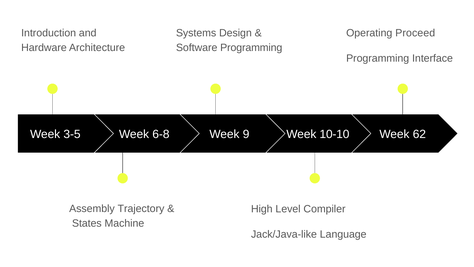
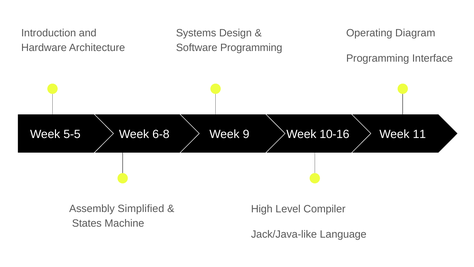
Proceed: Proceed -> Diagram
3-5: 3-5 -> 5-5
10-10: 10-10 -> 10-16
62: 62 -> 11
Trajectory: Trajectory -> Simplified
